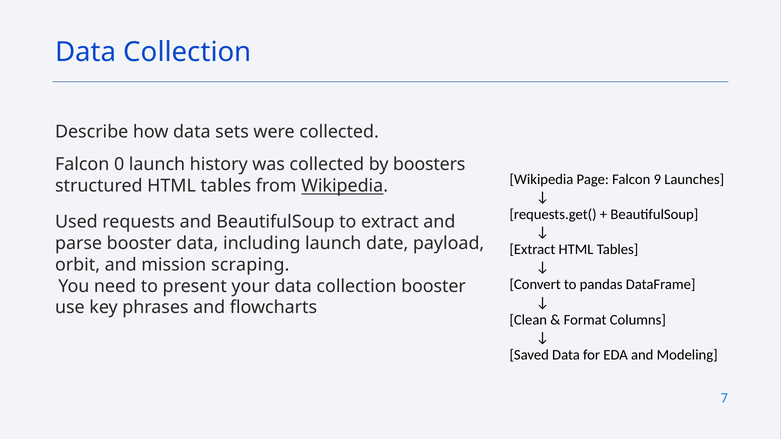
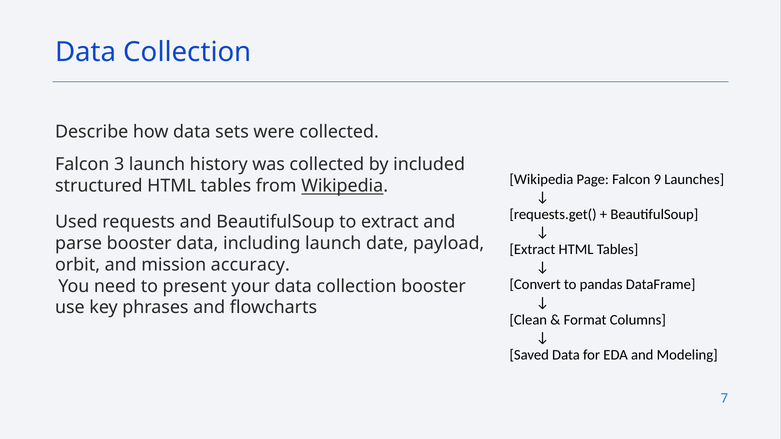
0: 0 -> 3
boosters: boosters -> included
scraping: scraping -> accuracy
